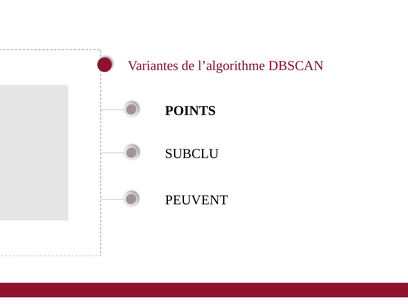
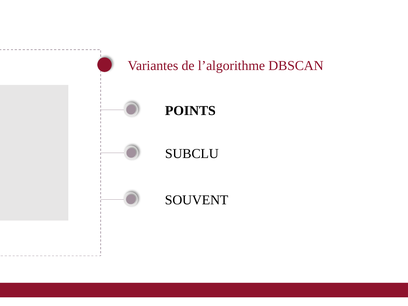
PEUVENT: PEUVENT -> SOUVENT
